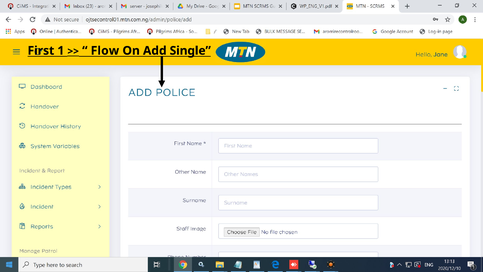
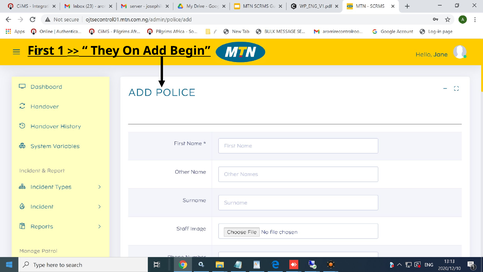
Flow: Flow -> They
Single: Single -> Begin
